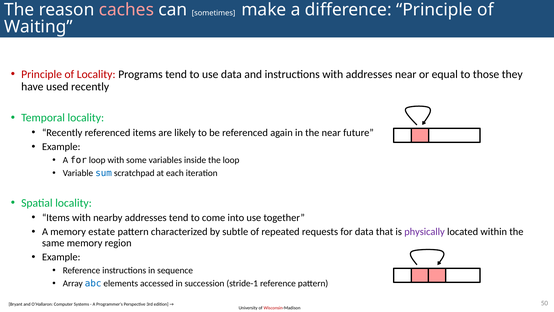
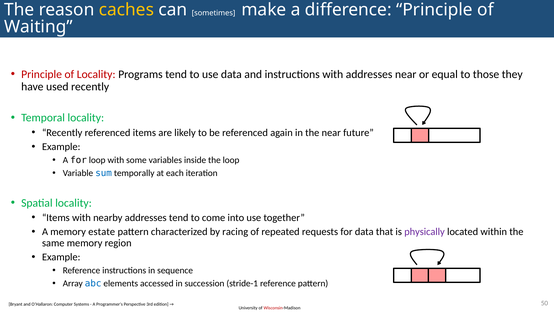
caches colour: pink -> yellow
scratchpad: scratchpad -> temporally
subtle: subtle -> racing
